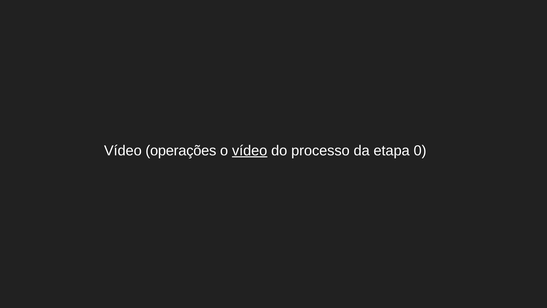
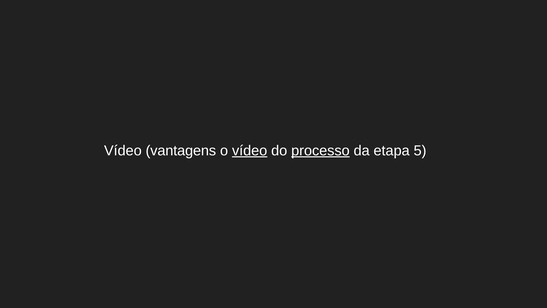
operações: operações -> vantagens
processo underline: none -> present
0: 0 -> 5
